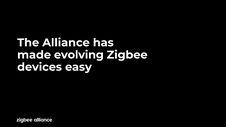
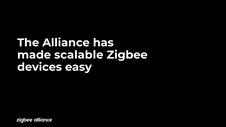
evolving: evolving -> scalable
